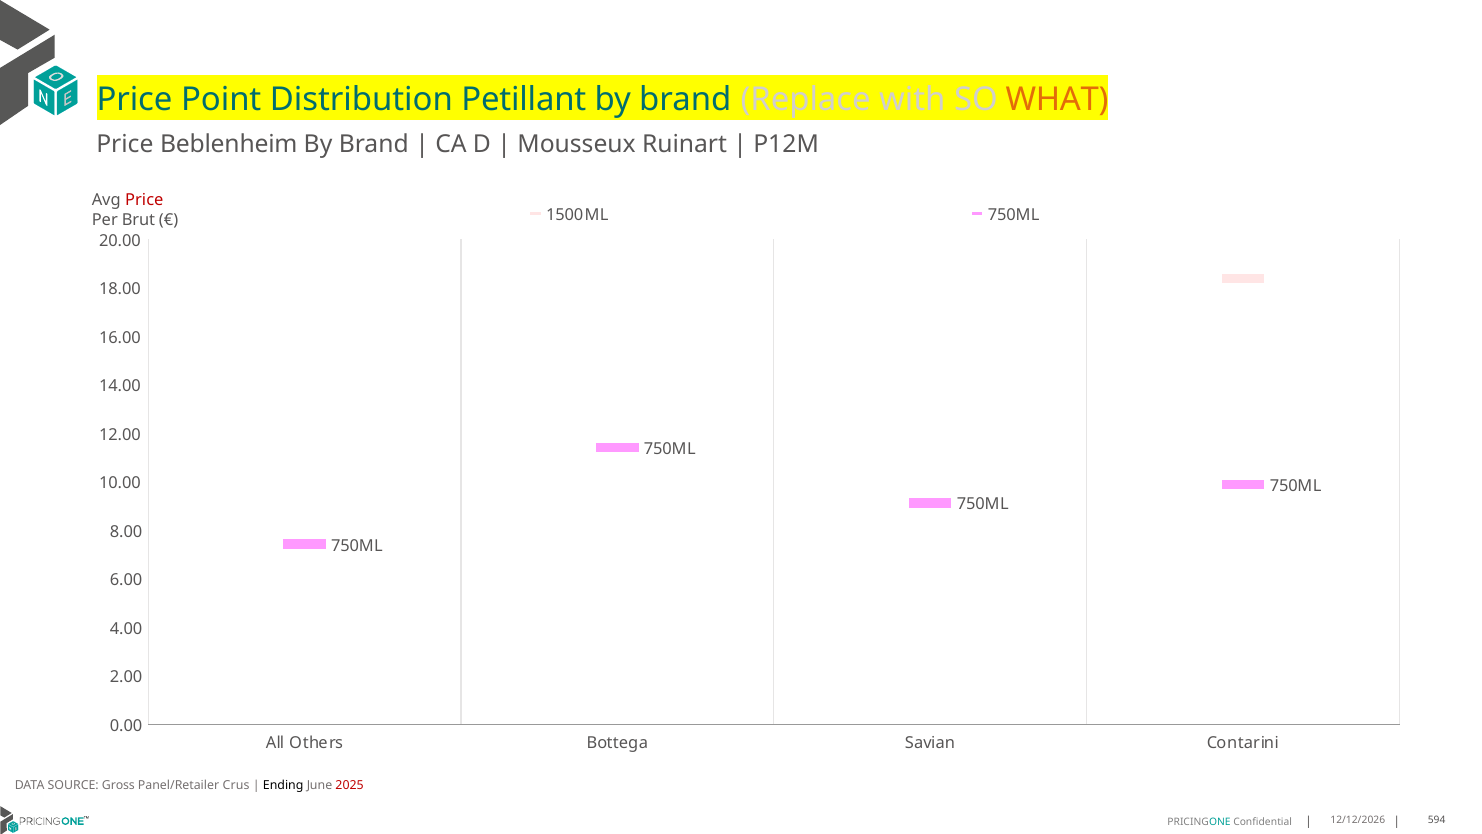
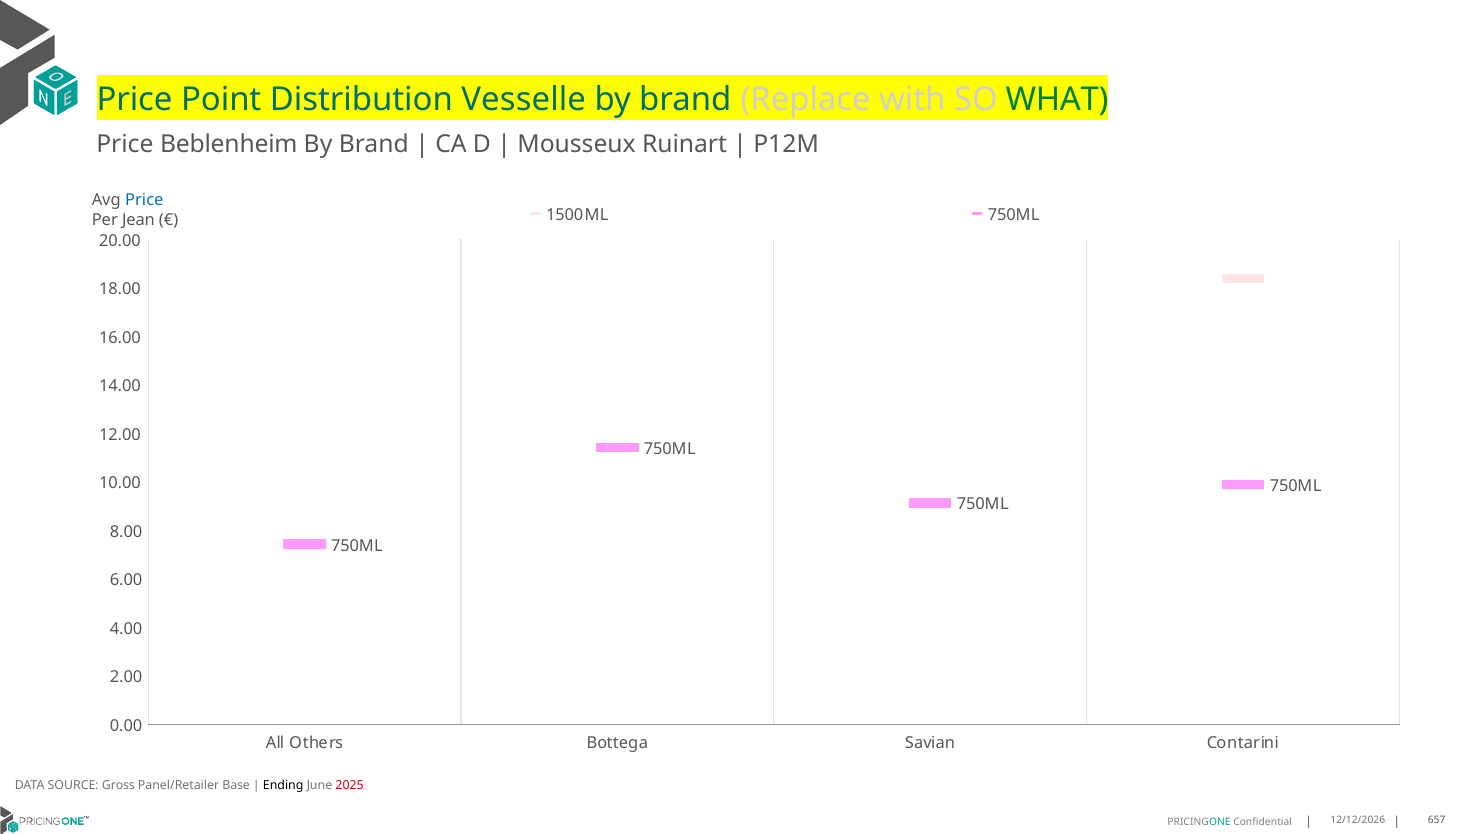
Petillant: Petillant -> Vesselle
WHAT colour: orange -> green
Price at (144, 200) colour: red -> blue
Brut: Brut -> Jean
Crus: Crus -> Base
594: 594 -> 657
